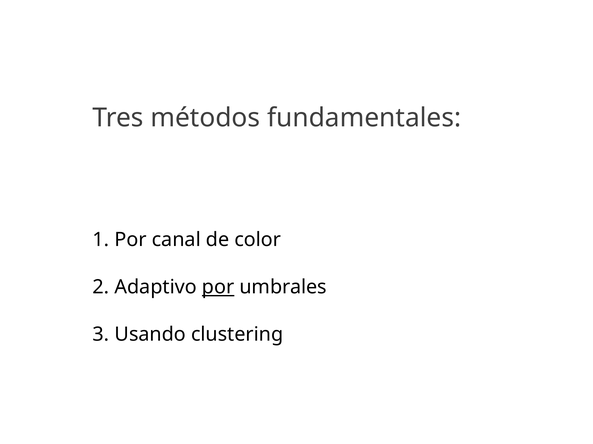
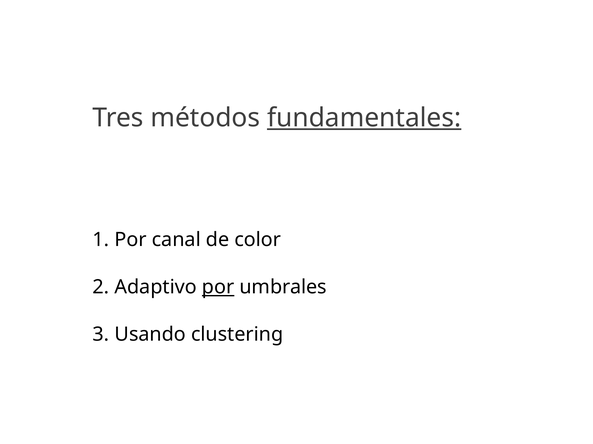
fundamentales underline: none -> present
